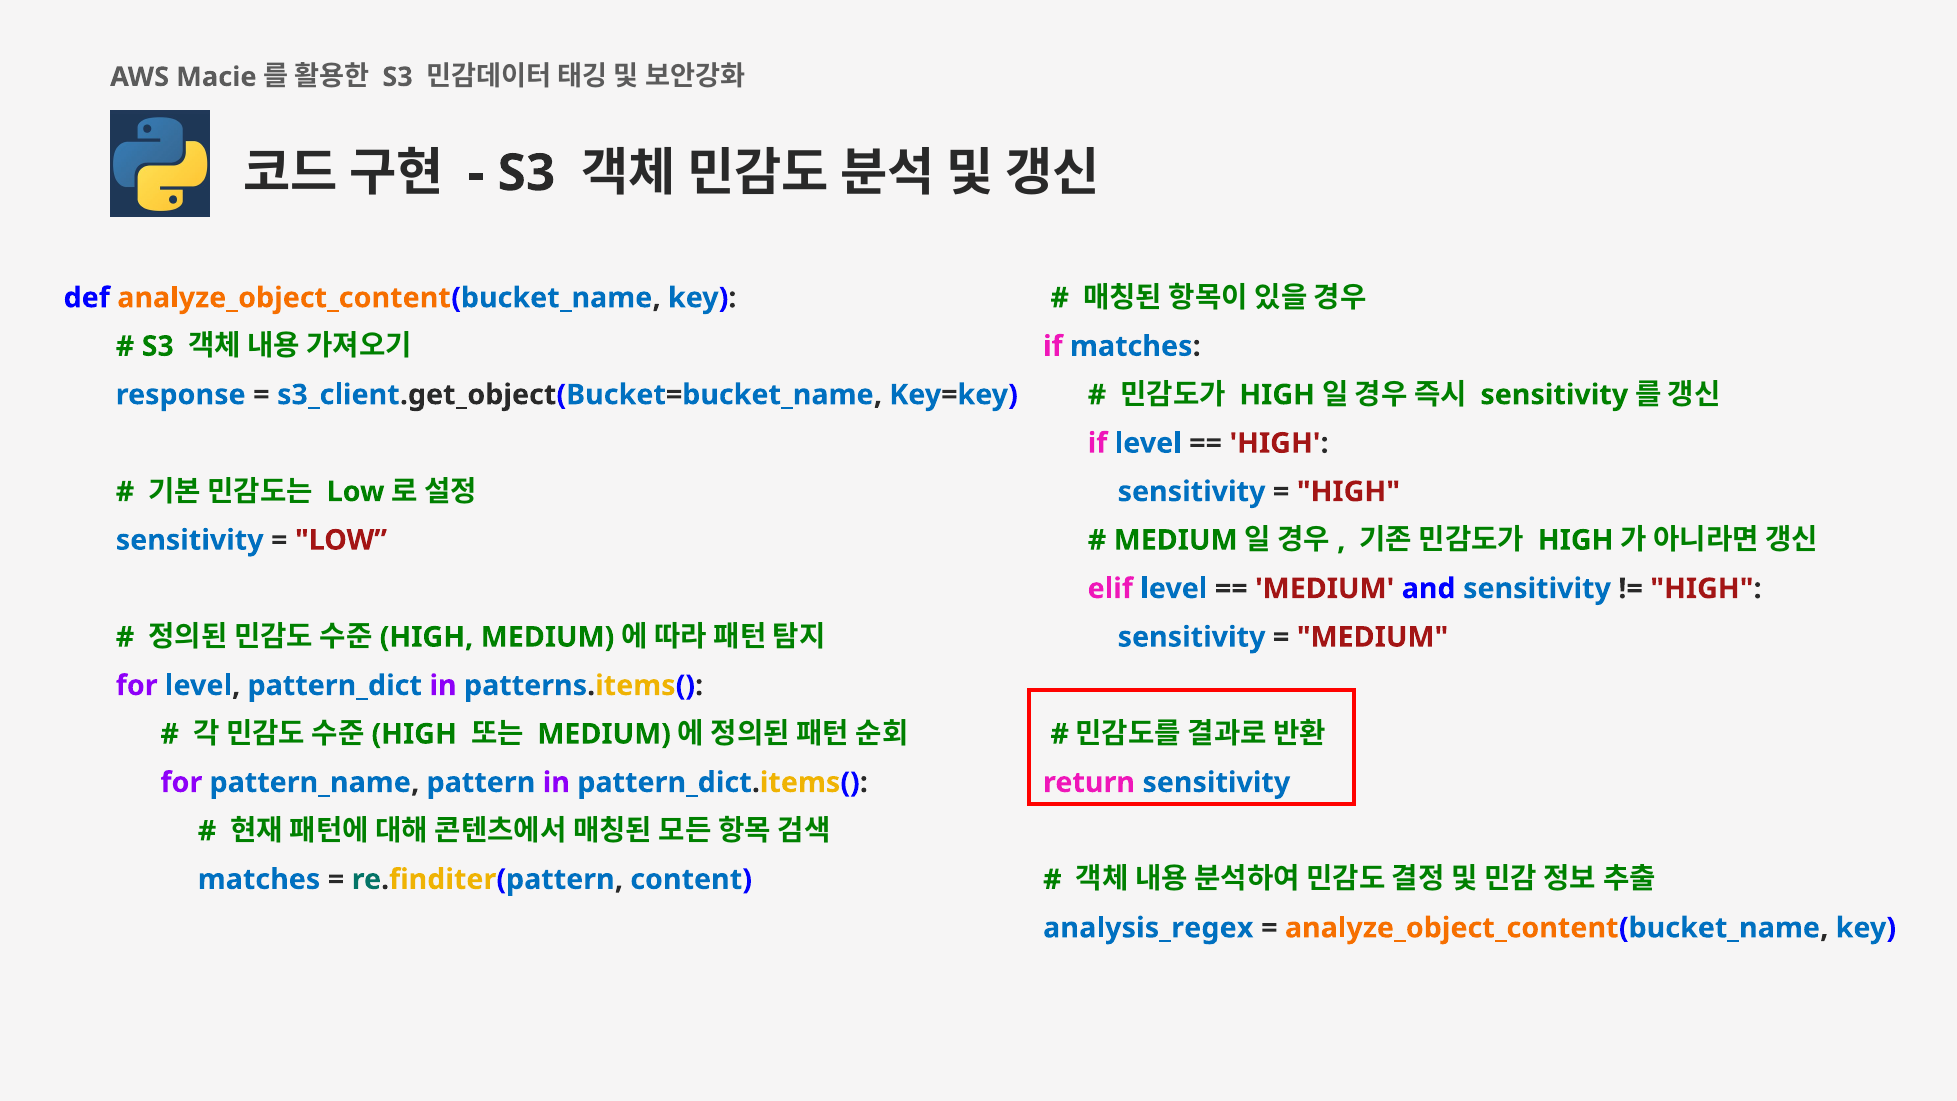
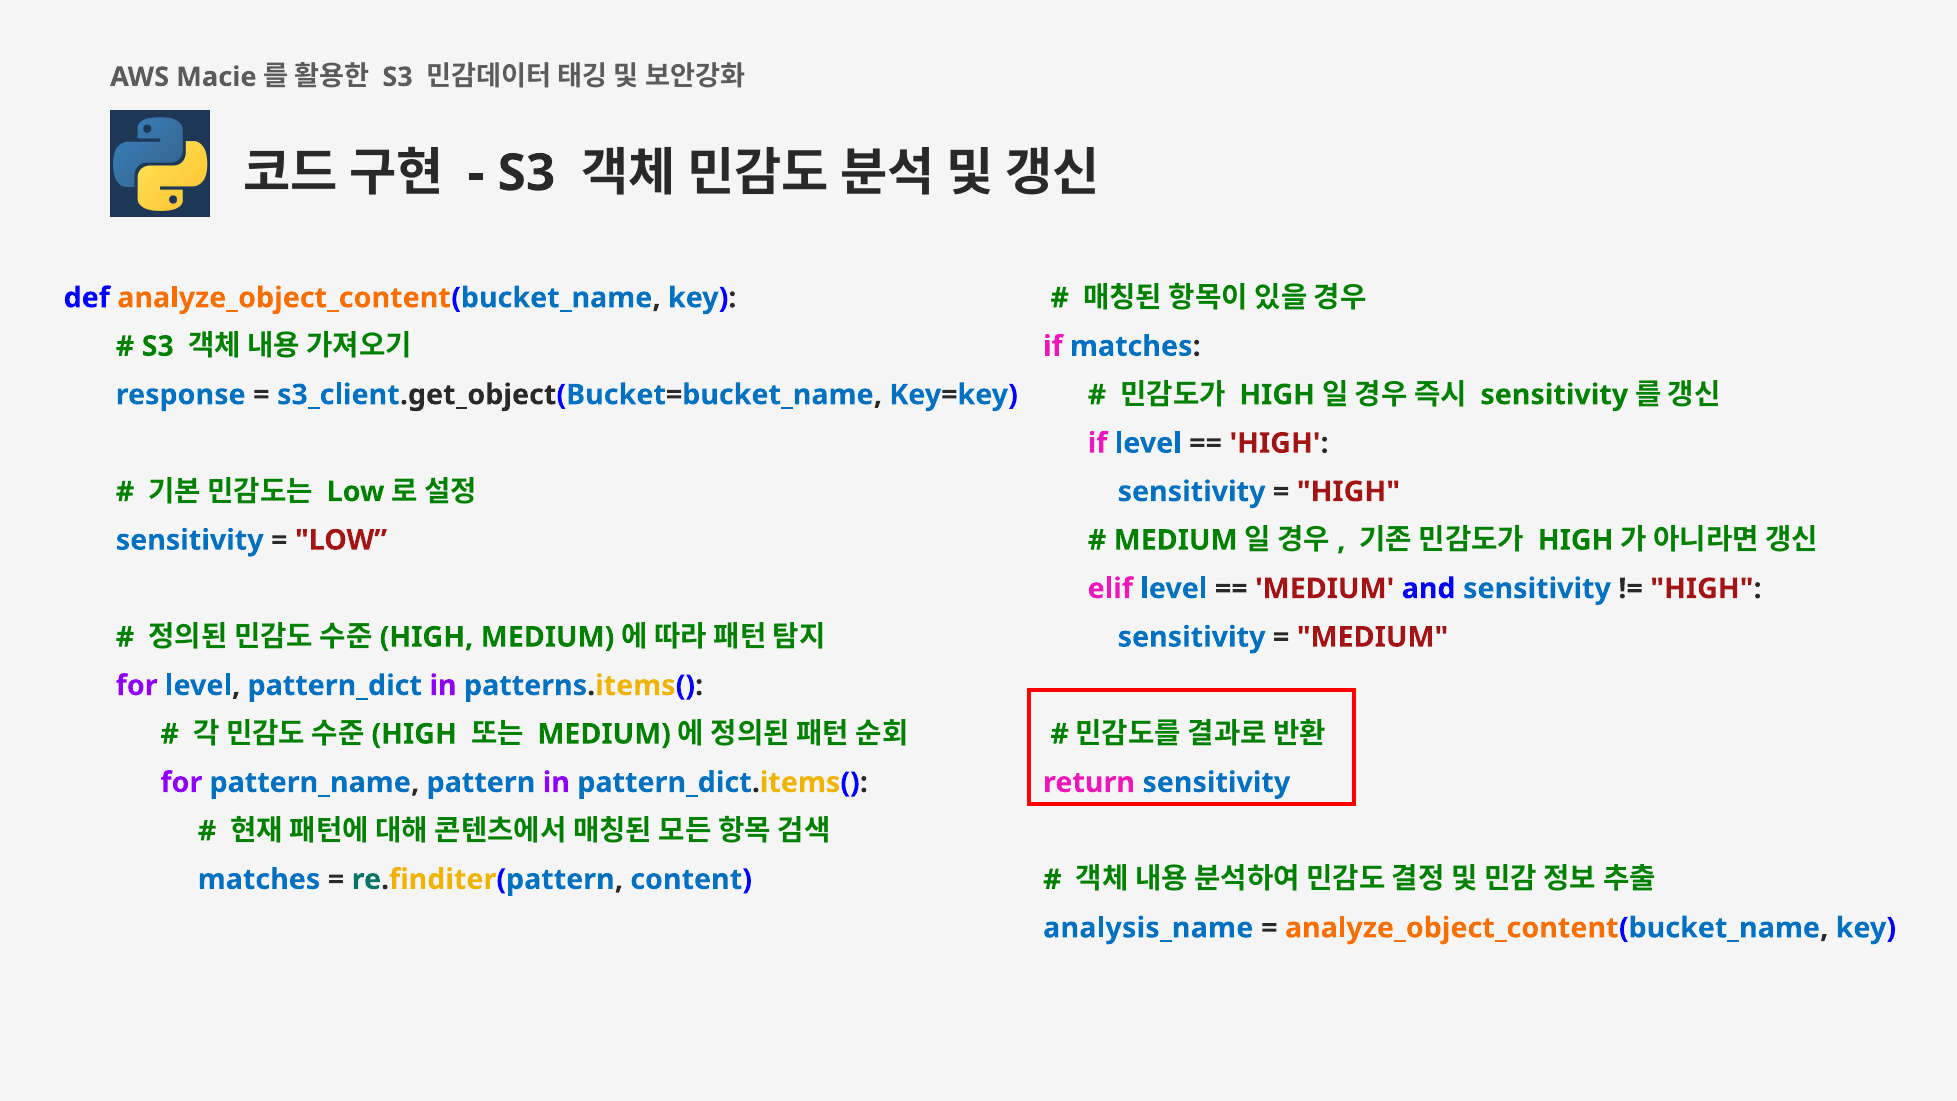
analysis_regex: analysis_regex -> analysis_name
